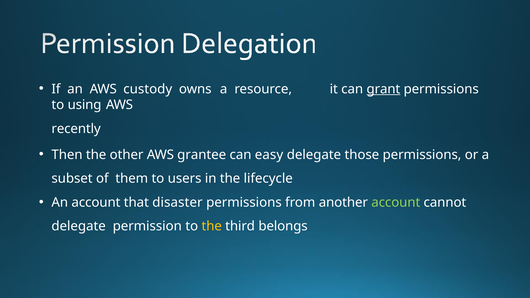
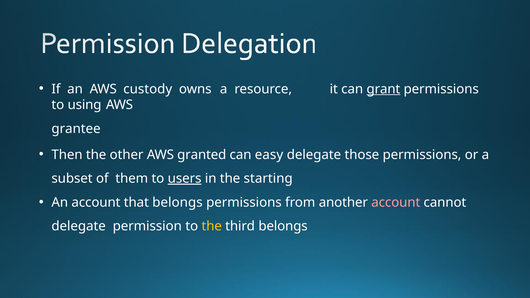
recently: recently -> grantee
grantee: grantee -> granted
users underline: none -> present
lifecycle: lifecycle -> starting
that disaster: disaster -> belongs
account at (396, 202) colour: light green -> pink
